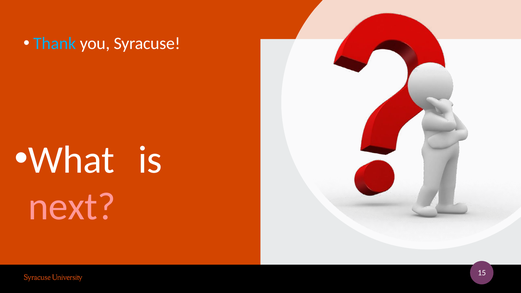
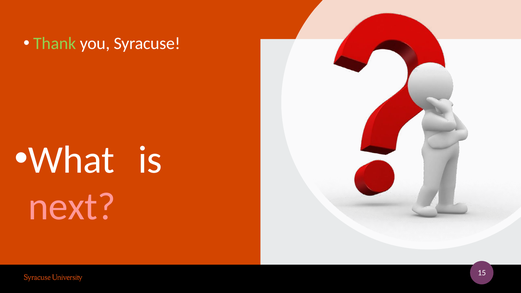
Thank colour: light blue -> light green
